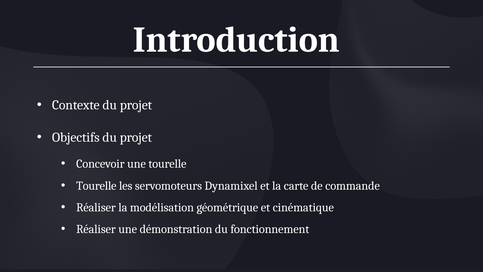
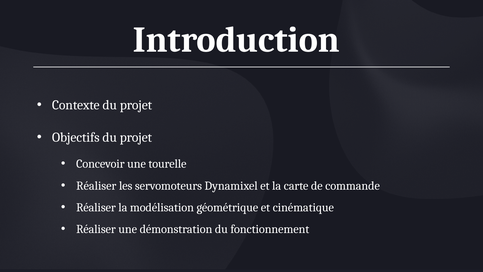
Tourelle at (96, 185): Tourelle -> Réaliser
